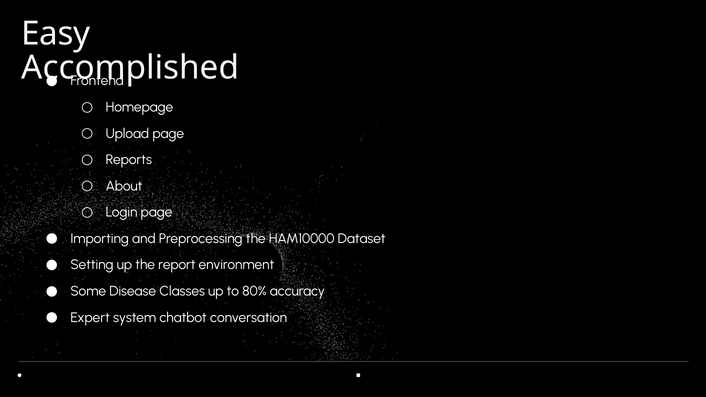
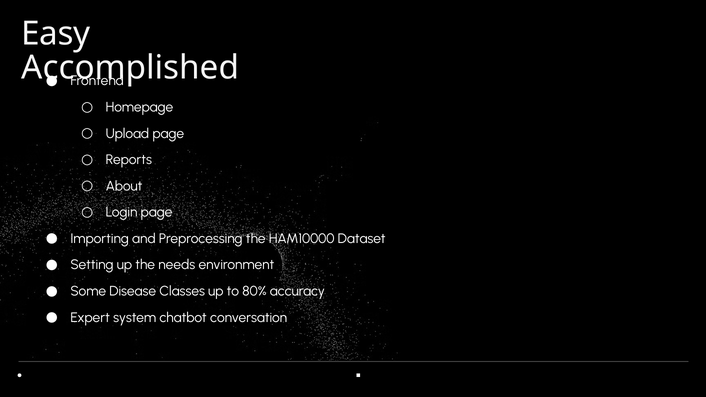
report: report -> needs
